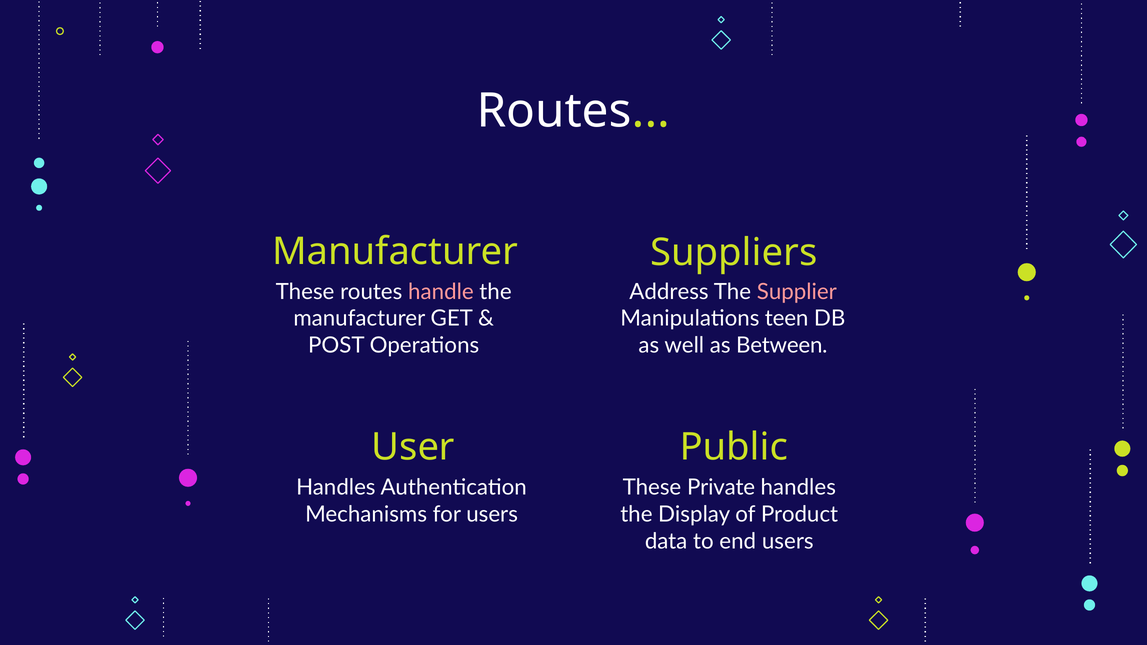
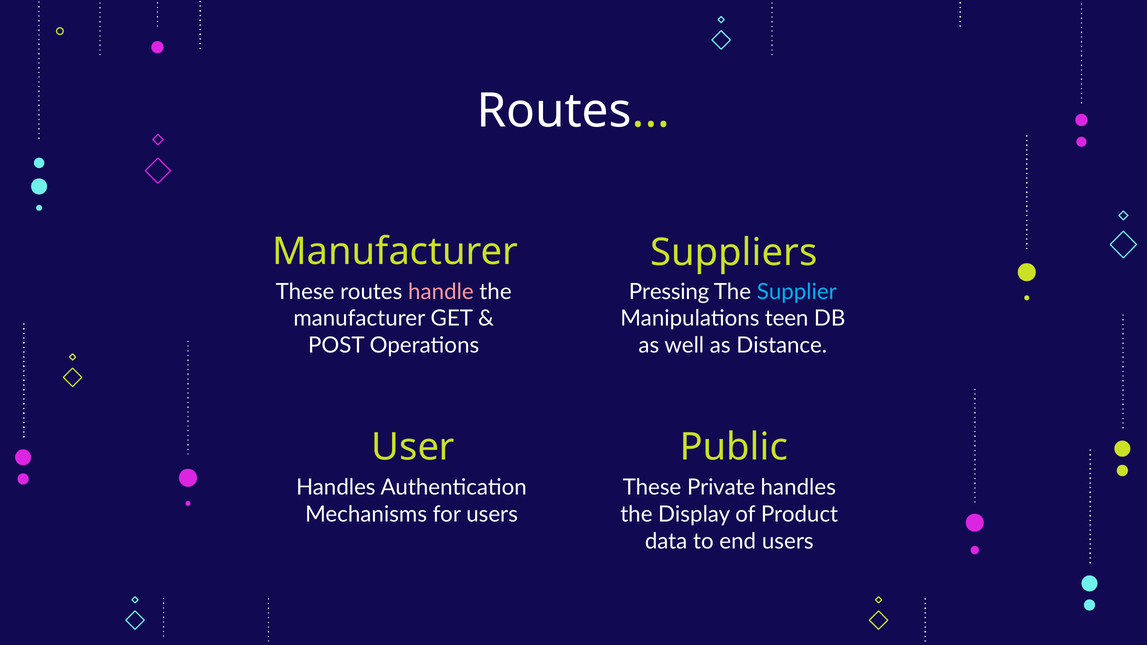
Address: Address -> Pressing
Supplier colour: pink -> light blue
Between: Between -> Distance
